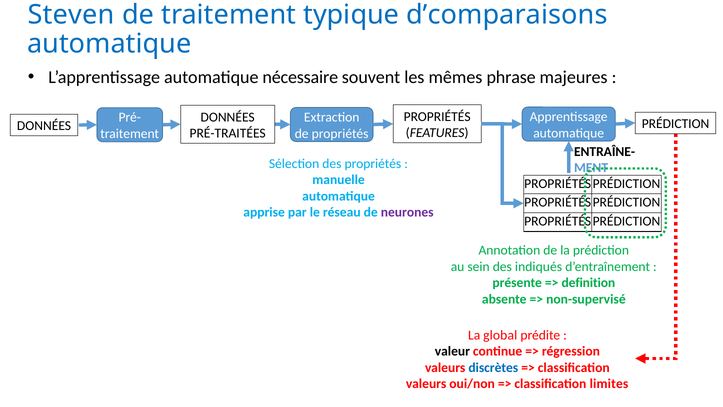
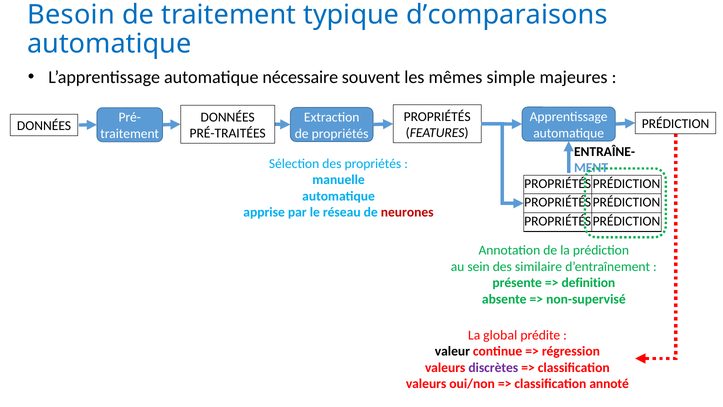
Steven: Steven -> Besoin
phrase: phrase -> simple
neurones colour: purple -> red
indiqués: indiqués -> similaire
discrètes colour: blue -> purple
limites: limites -> annoté
